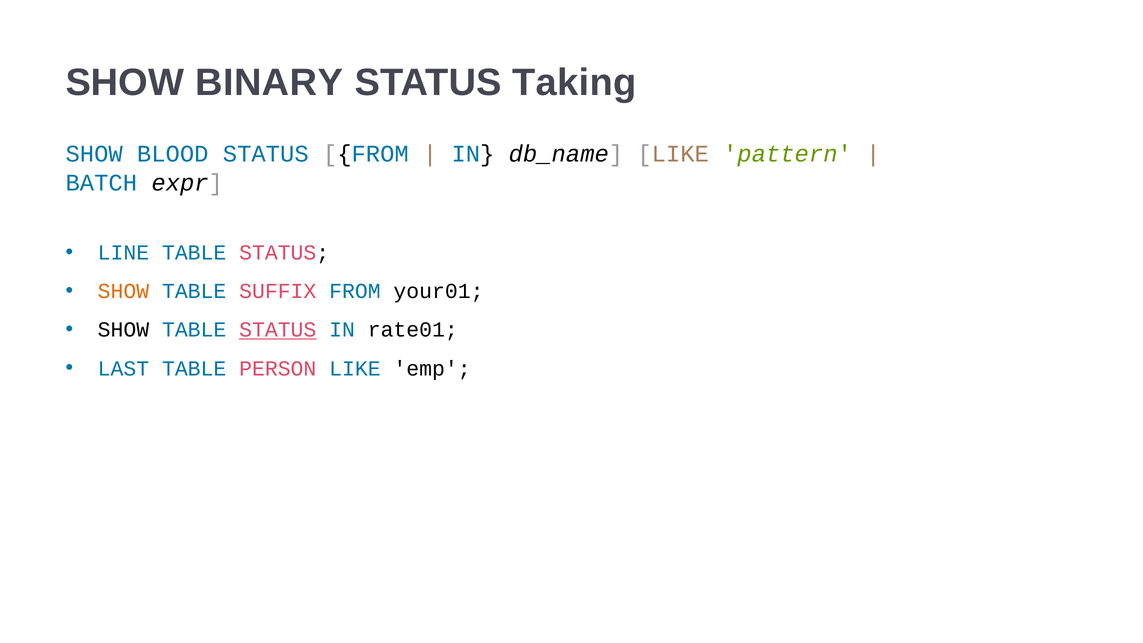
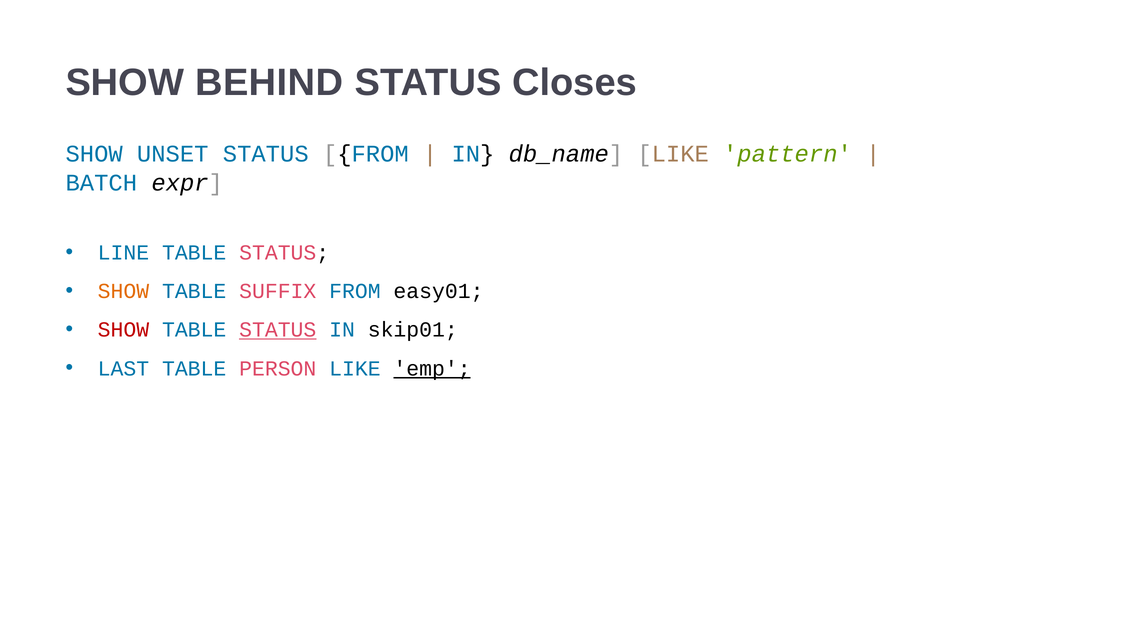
BINARY: BINARY -> BEHIND
Taking: Taking -> Closes
BLOOD: BLOOD -> UNSET
your01: your01 -> easy01
SHOW at (123, 330) colour: black -> red
rate01: rate01 -> skip01
emp underline: none -> present
